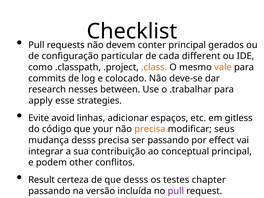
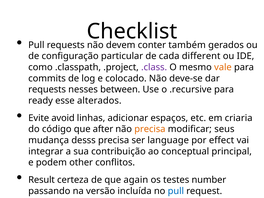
principal at (187, 45): principal -> também
.class colour: orange -> purple
research at (47, 89): research -> requests
.trabalhar: .trabalhar -> .recursive
apply: apply -> ready
strategies: strategies -> alterados
gitless: gitless -> criaria
your: your -> after
ser passando: passando -> language
que desss: desss -> again
chapter: chapter -> number
pull at (176, 191) colour: purple -> blue
